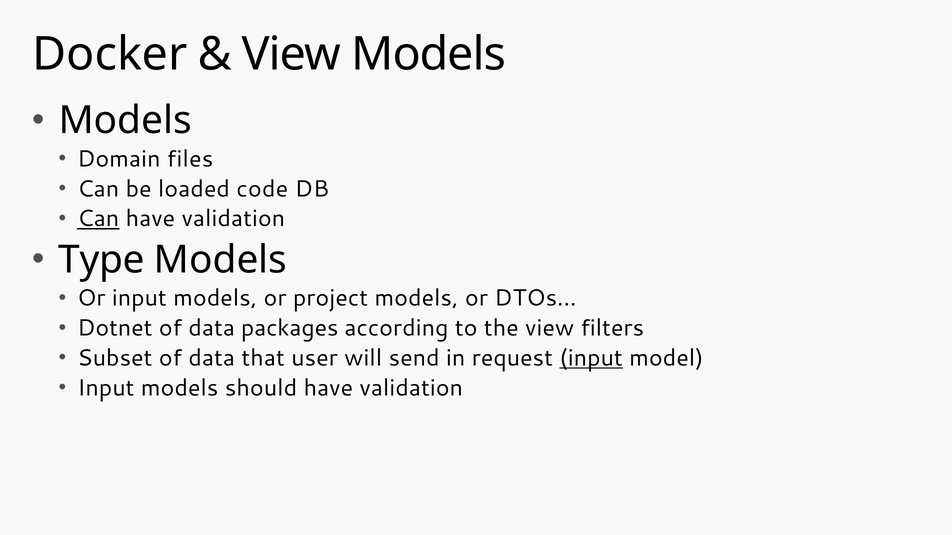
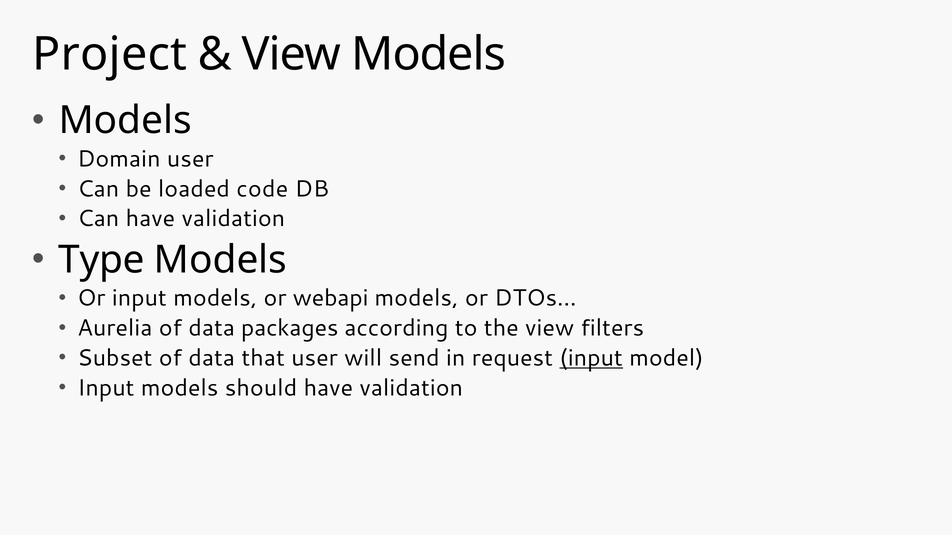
Docker: Docker -> Project
Domain files: files -> user
Can at (98, 219) underline: present -> none
project: project -> webapi
Dotnet: Dotnet -> Aurelia
